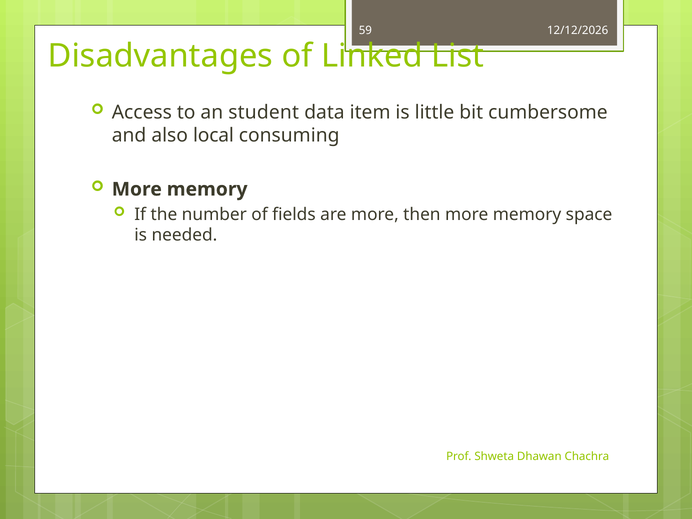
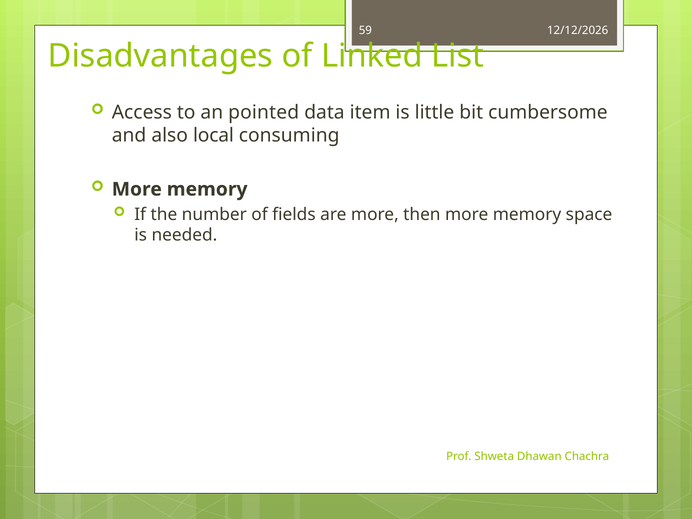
student: student -> pointed
